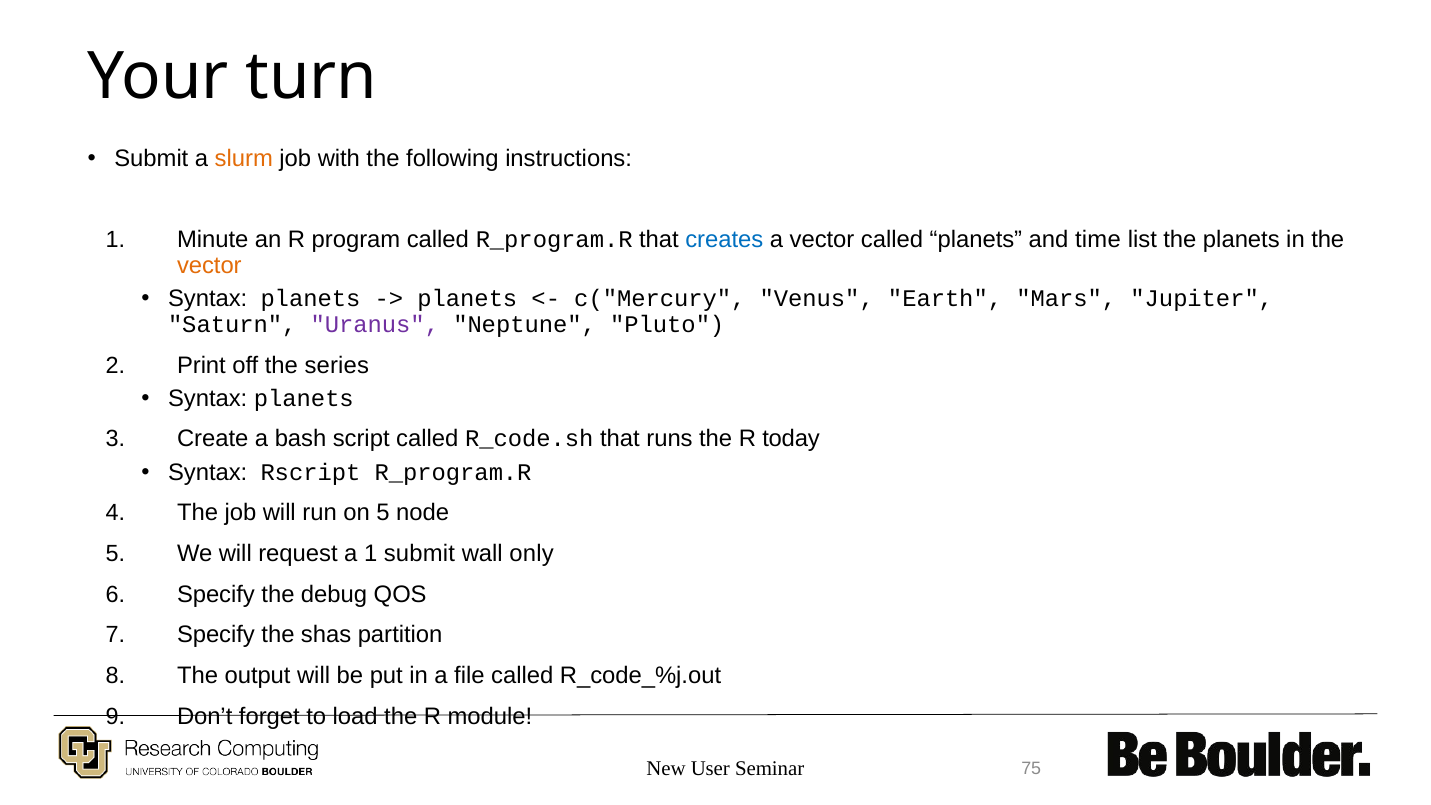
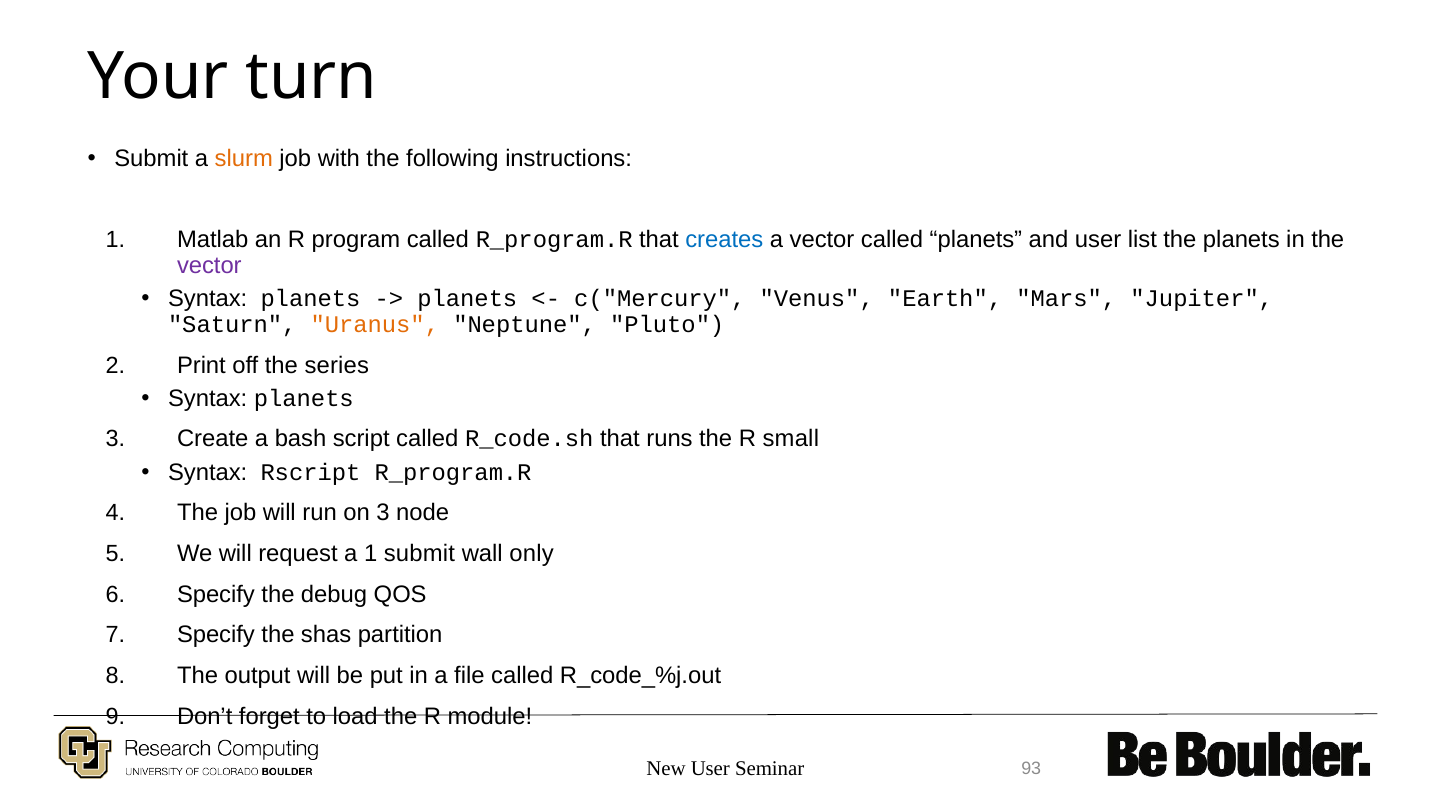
Minute: Minute -> Matlab
and time: time -> user
vector at (209, 266) colour: orange -> purple
Uranus colour: purple -> orange
today: today -> small
on 5: 5 -> 3
75: 75 -> 93
